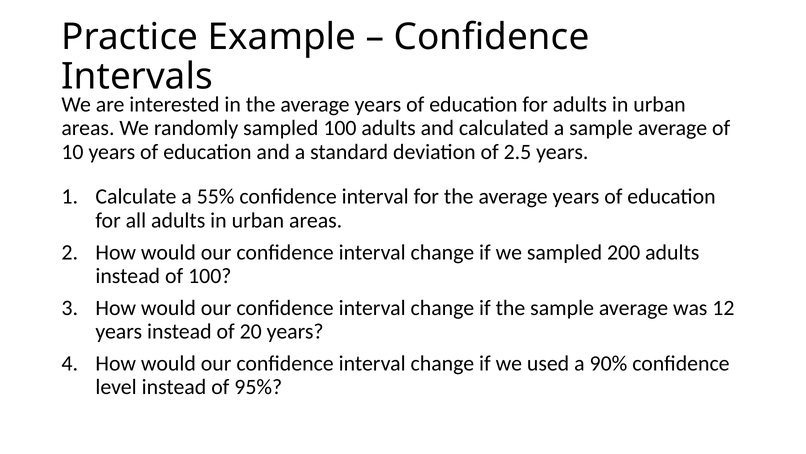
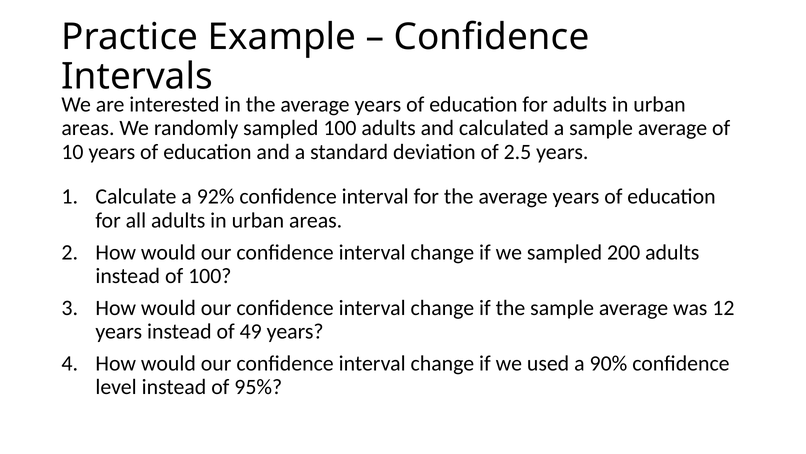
55%: 55% -> 92%
20: 20 -> 49
